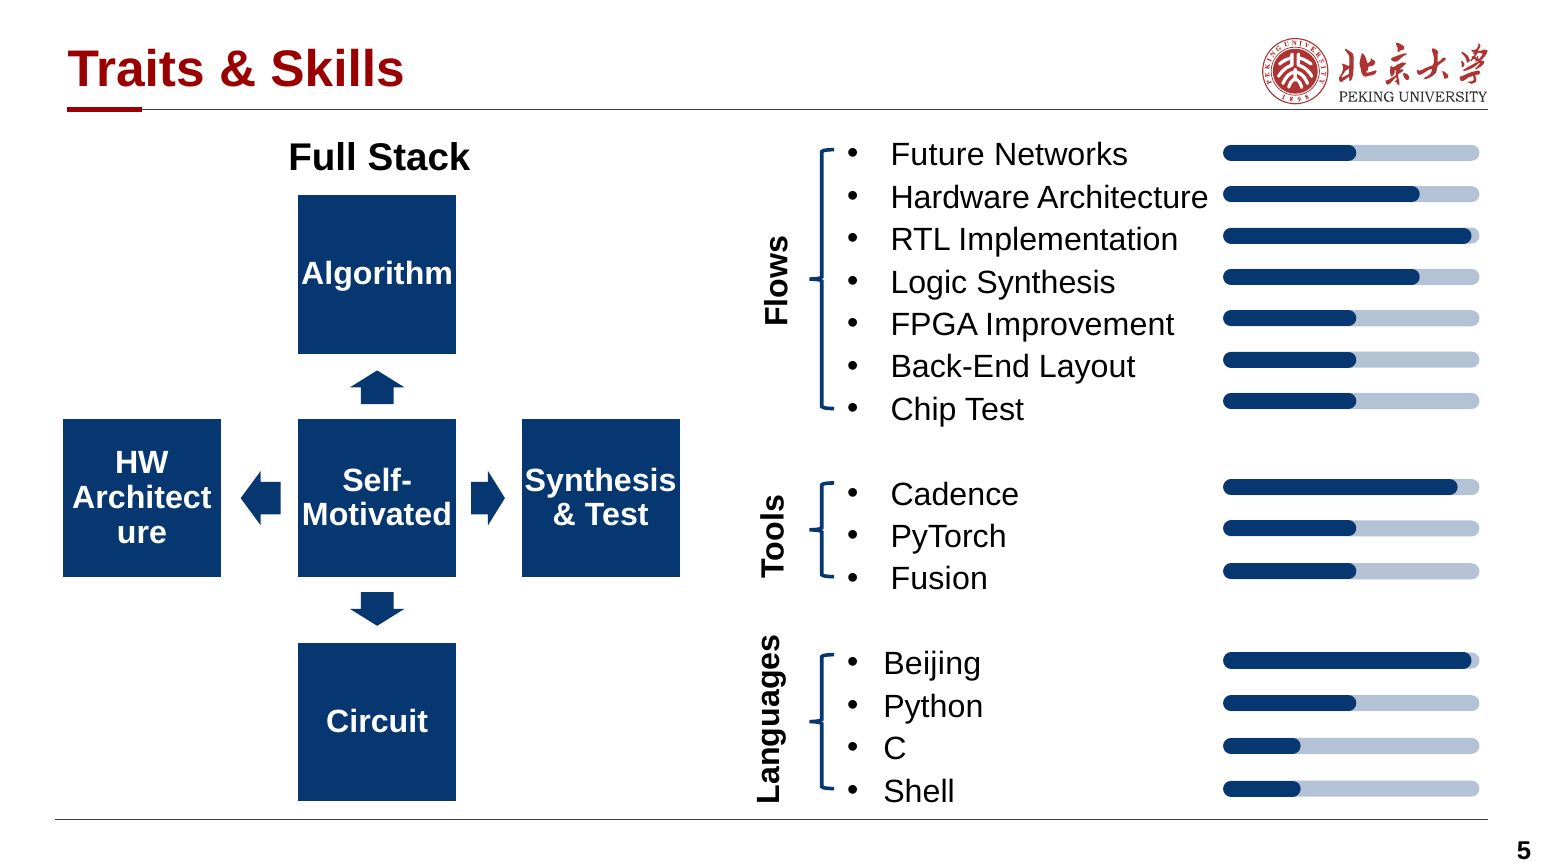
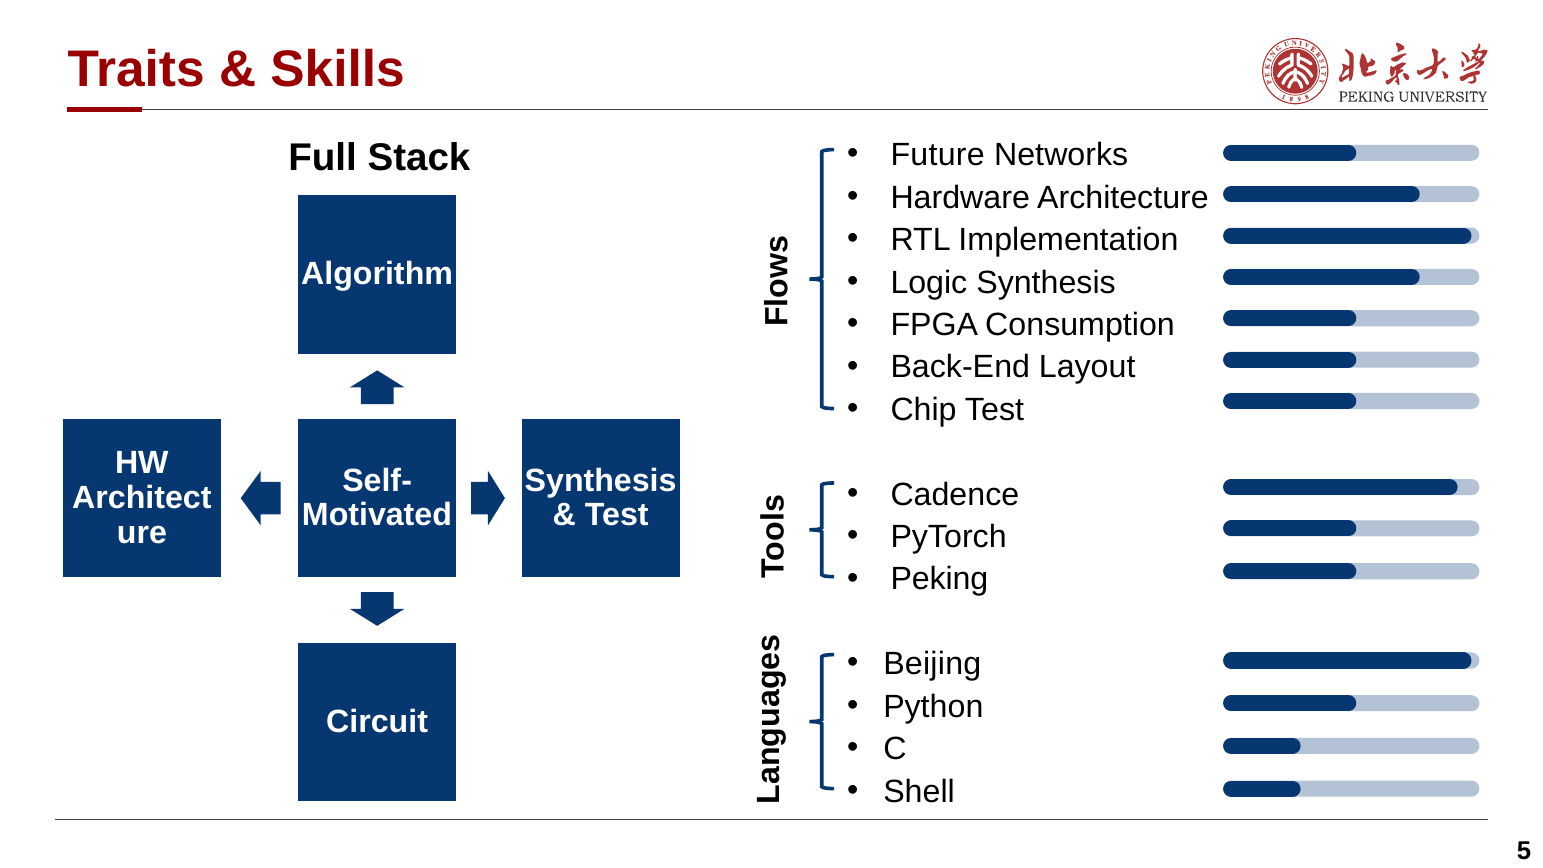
Improvement: Improvement -> Consumption
Fusion: Fusion -> Peking
